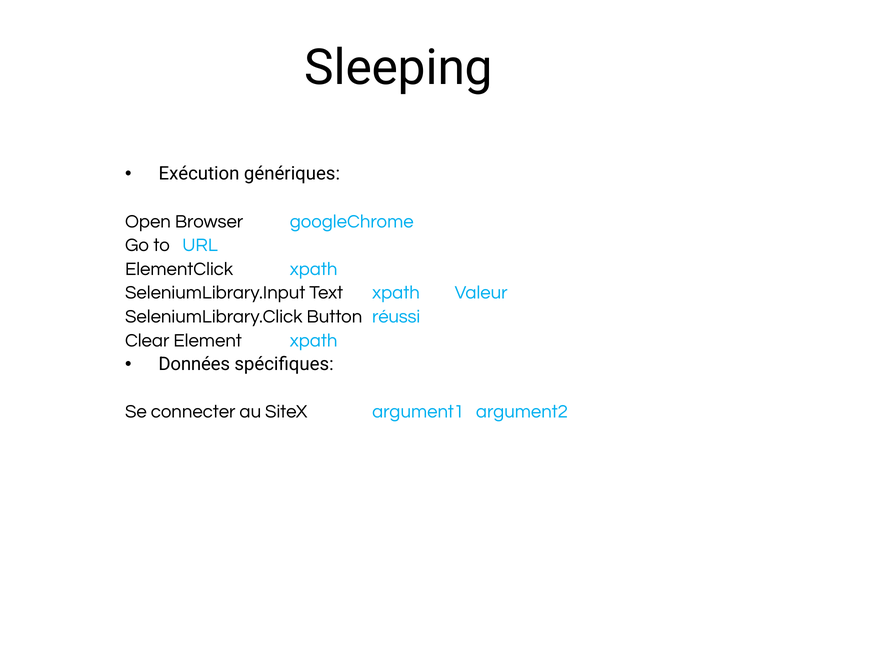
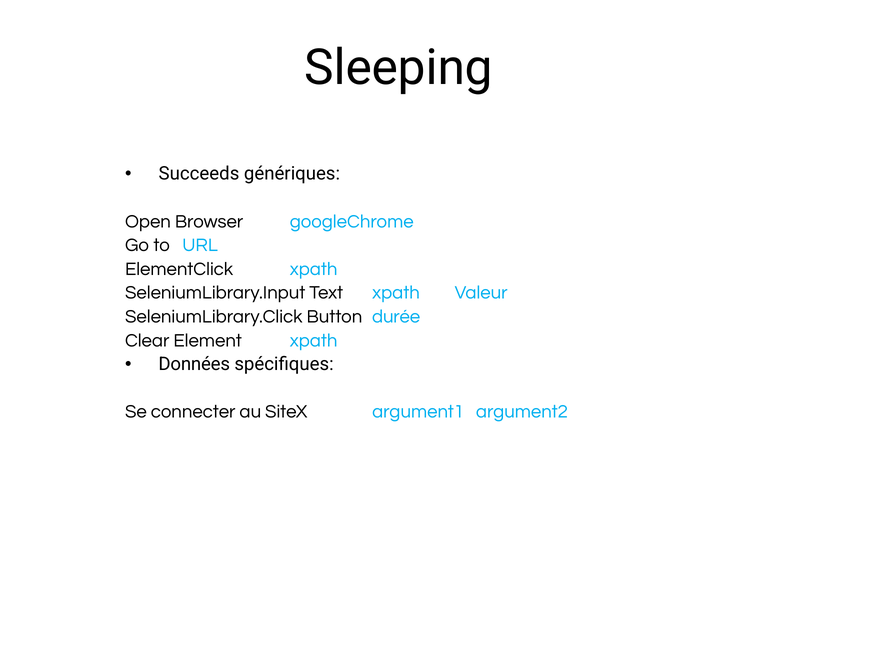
Exécution: Exécution -> Succeeds
réussi: réussi -> durée
